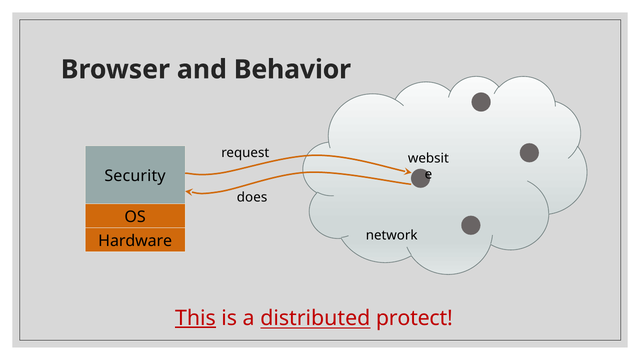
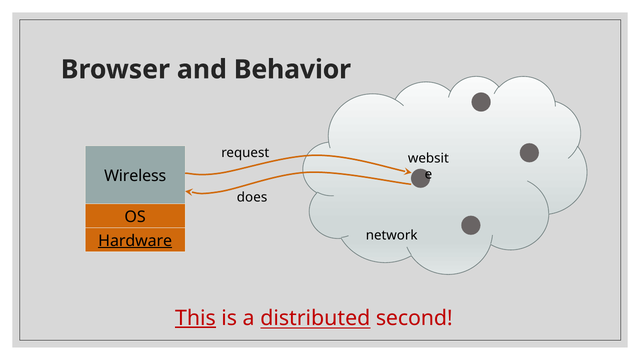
Security: Security -> Wireless
Hardware underline: none -> present
protect: protect -> second
